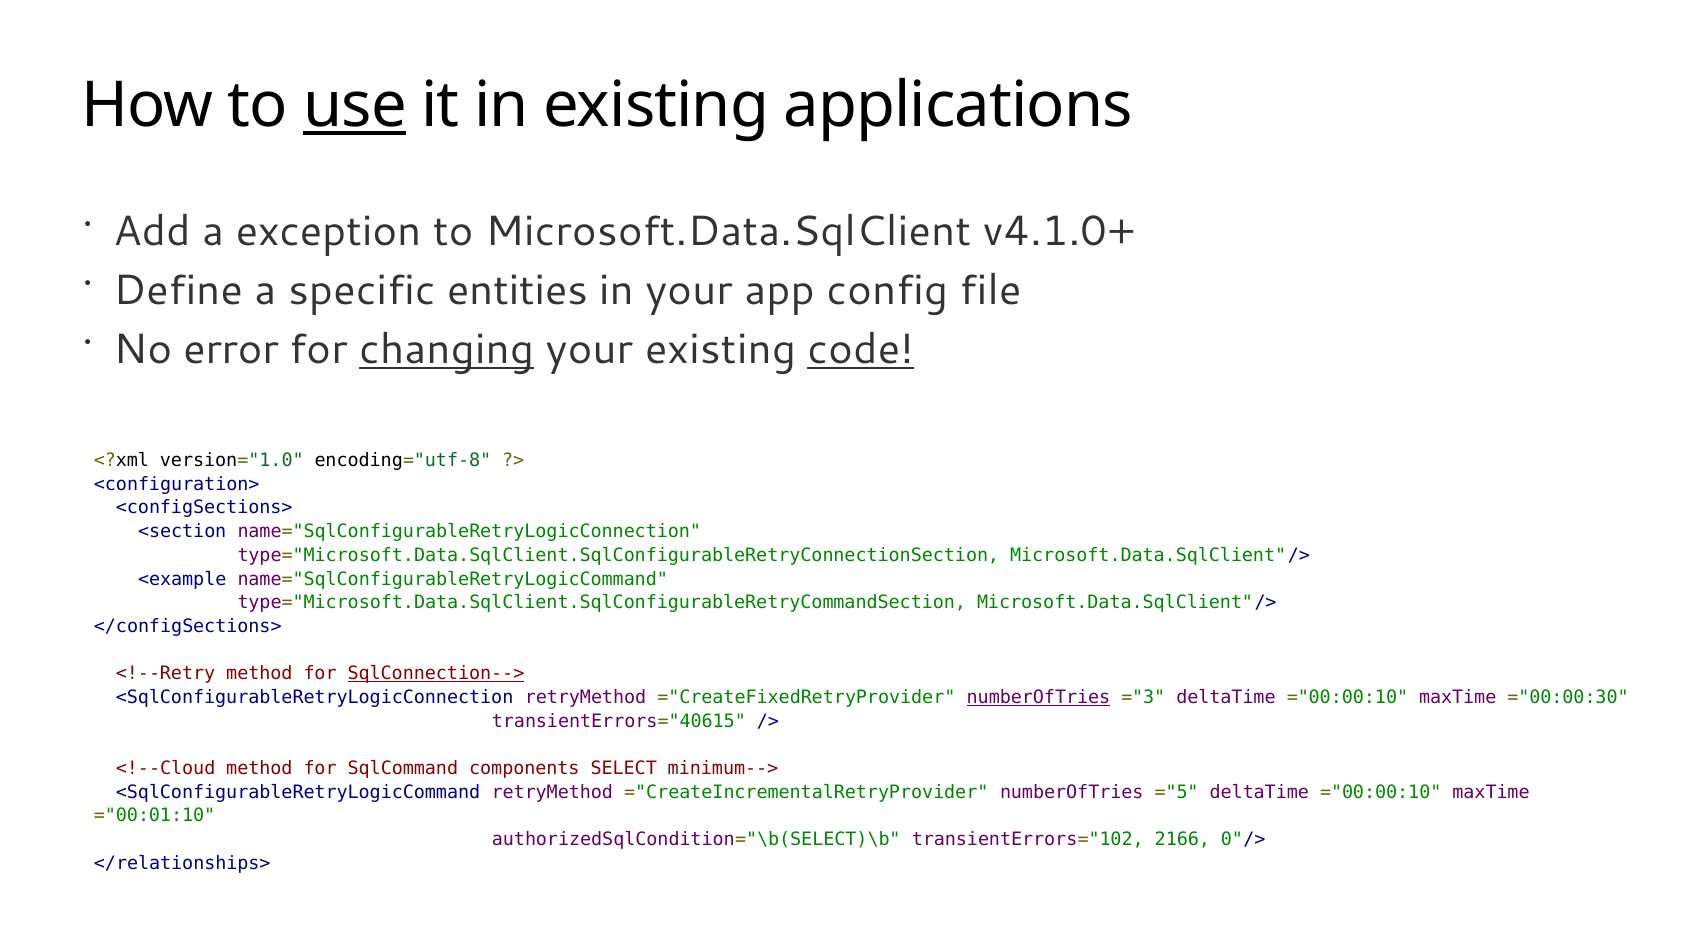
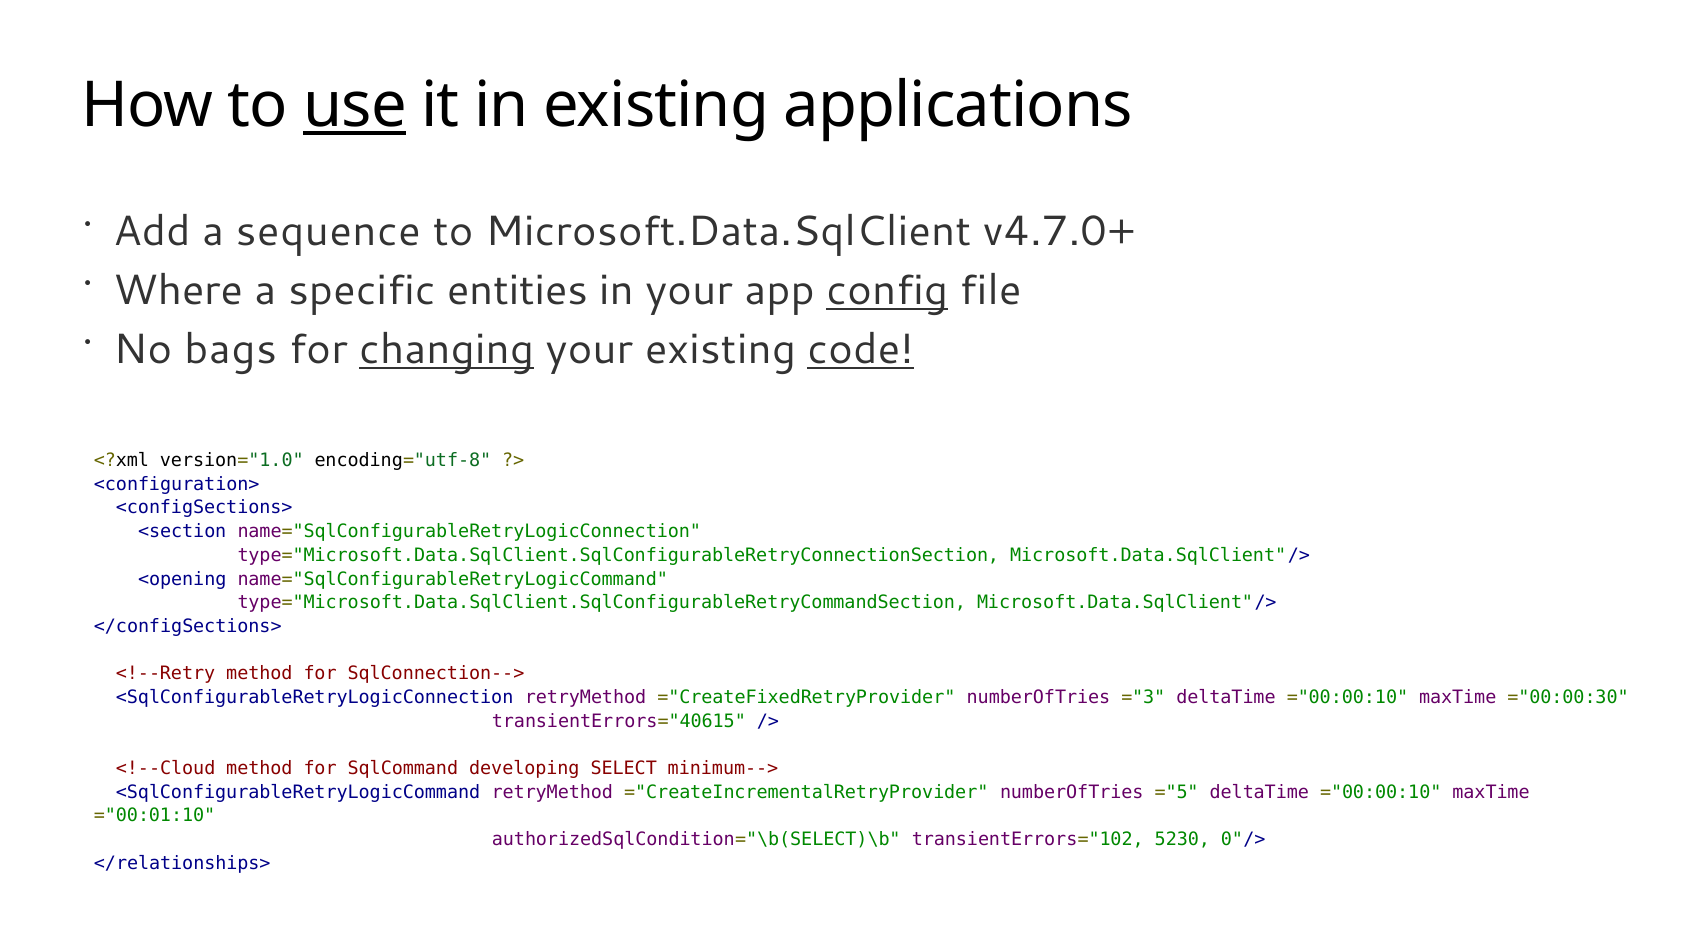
exception: exception -> sequence
v4.1.0+: v4.1.0+ -> v4.7.0+
Define: Define -> Where
config underline: none -> present
error: error -> bags
<example: <example -> <opening
SqlConnection--> underline: present -> none
numberOfTries at (1038, 697) underline: present -> none
components: components -> developing
2166: 2166 -> 5230
